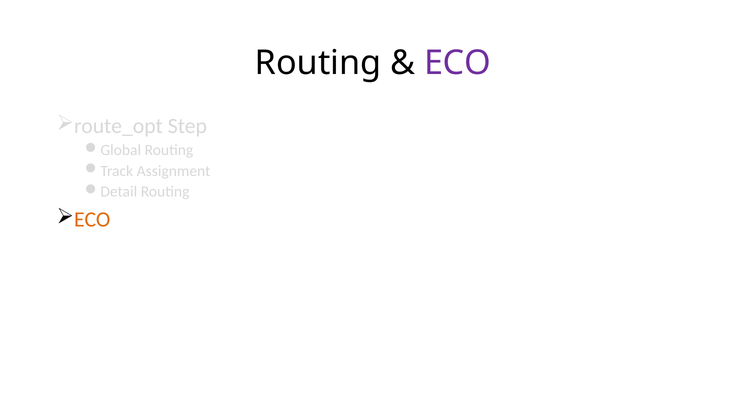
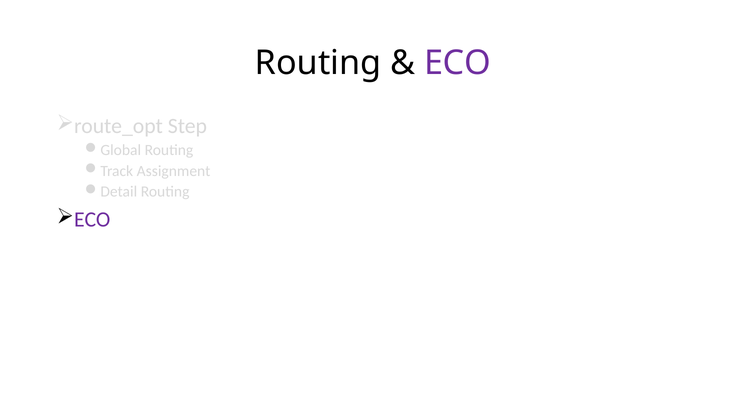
ECO at (92, 219) colour: orange -> purple
